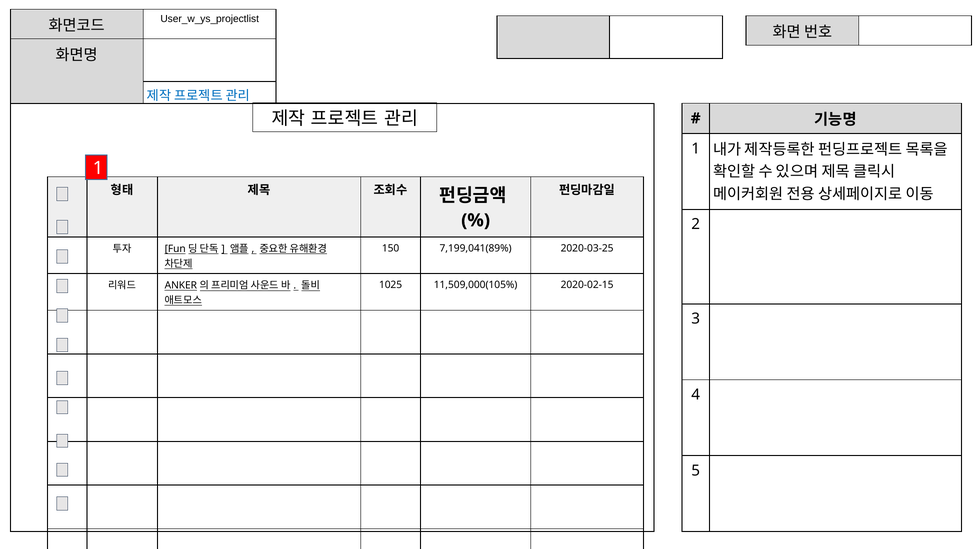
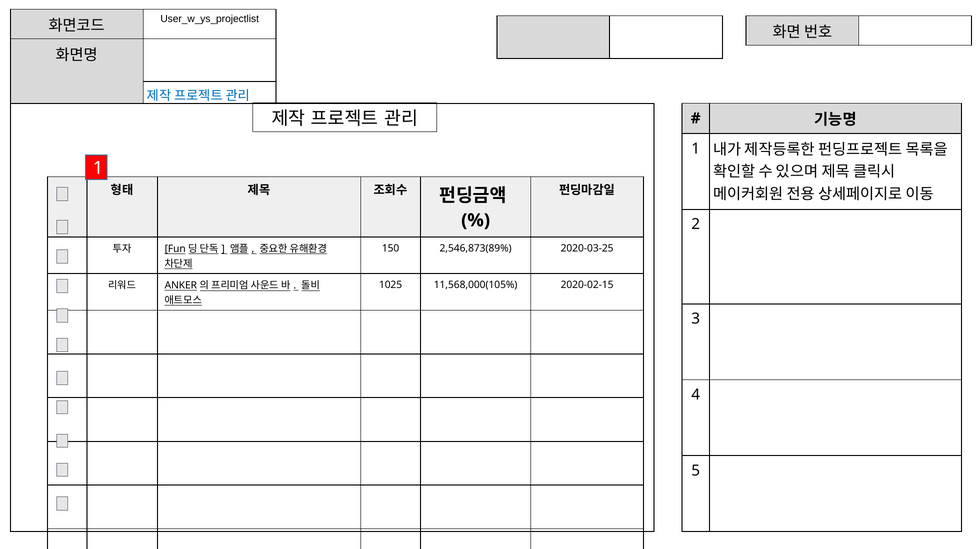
7,199,041(89%: 7,199,041(89% -> 2,546,873(89%
11,509,000(105%: 11,509,000(105% -> 11,568,000(105%
